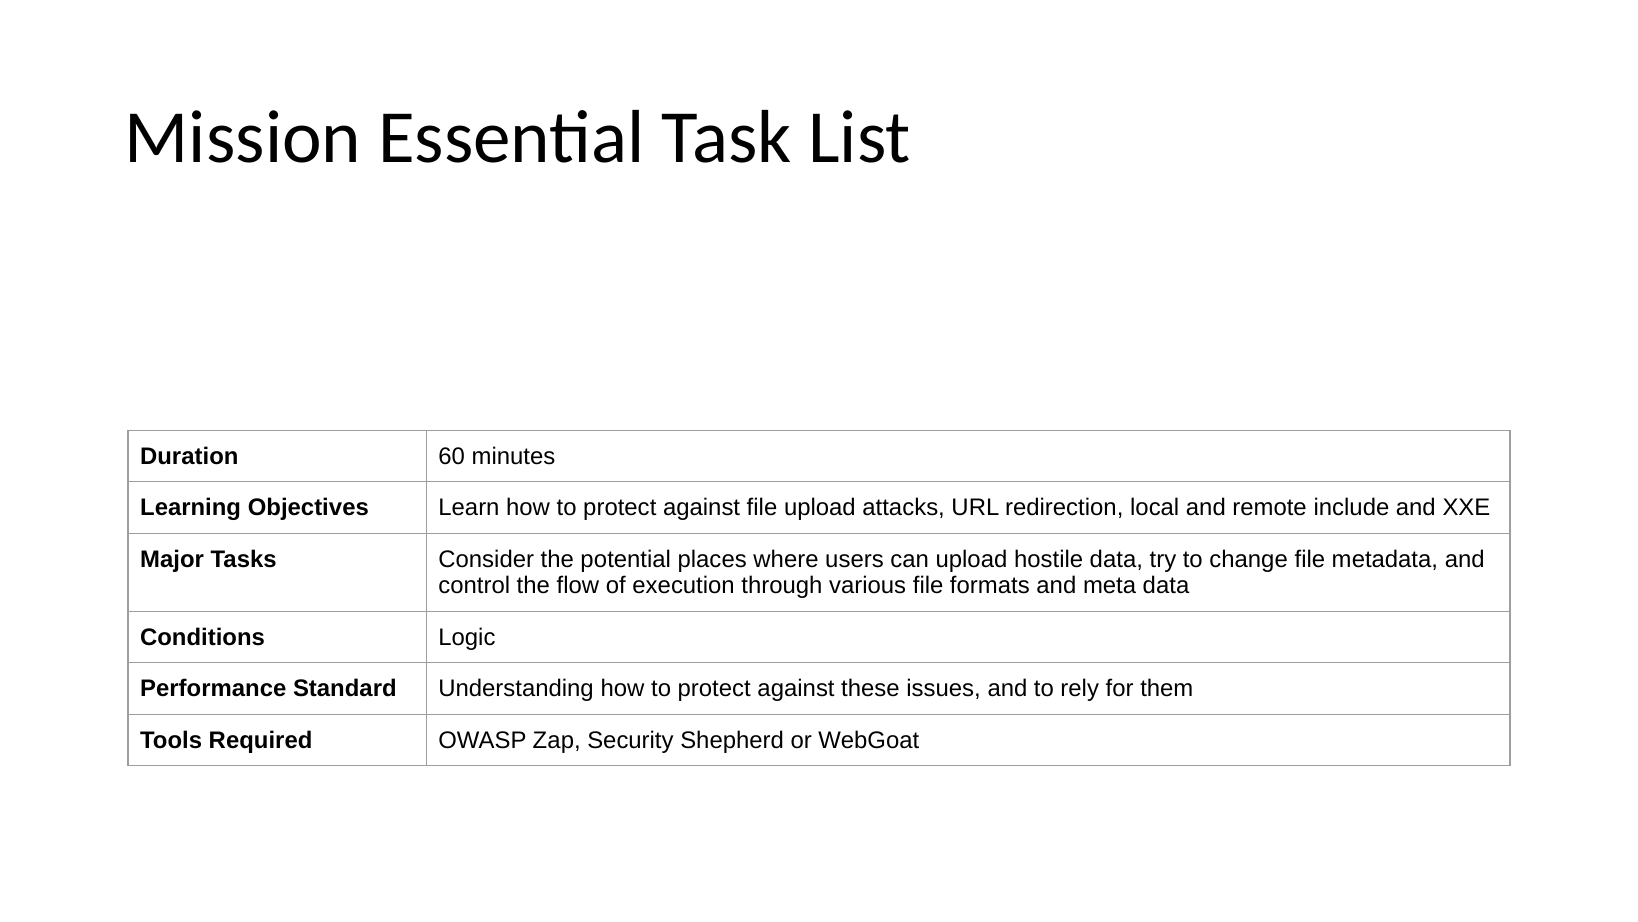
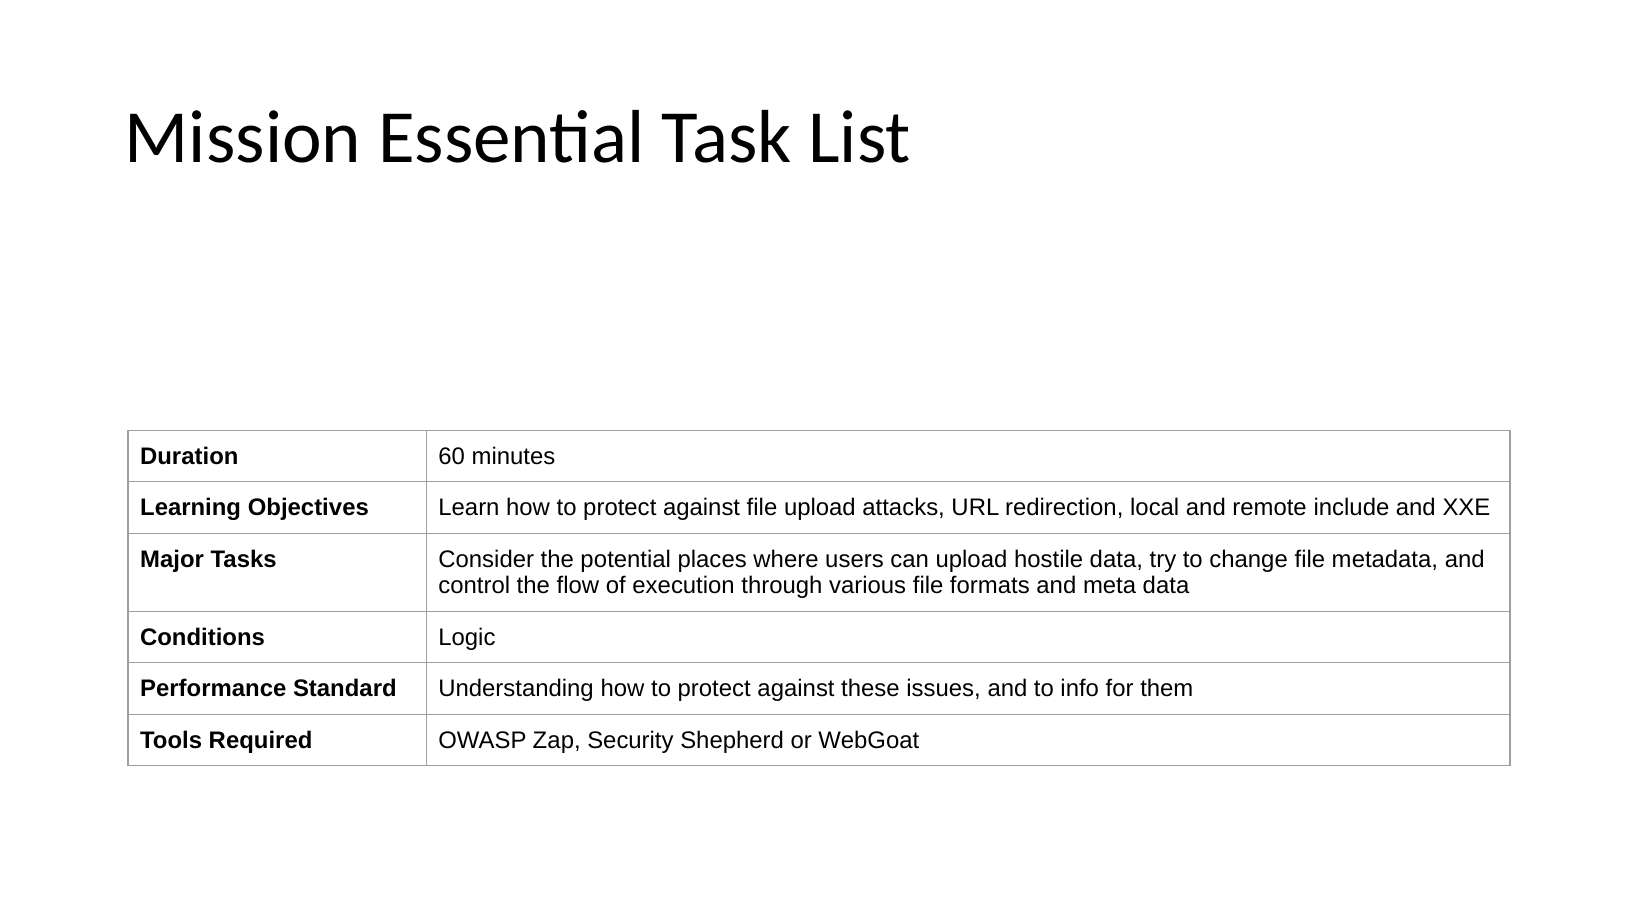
rely: rely -> info
